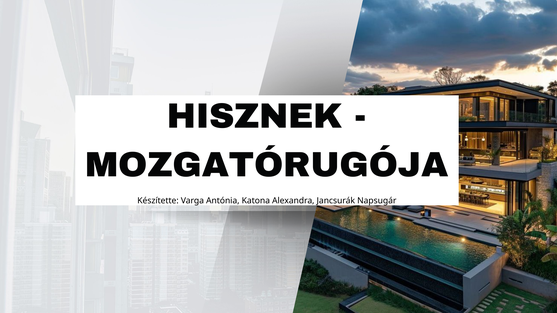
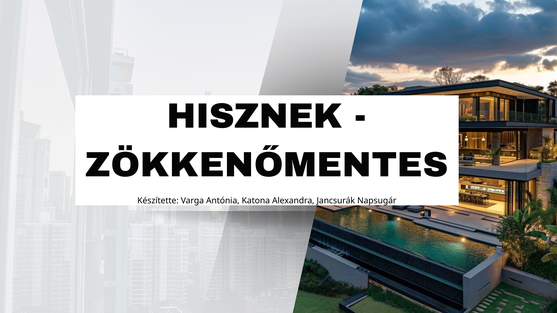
MOZGATÓRUGÓJA: MOZGATÓRUGÓJA -> ZÖKKENŐMENTES
